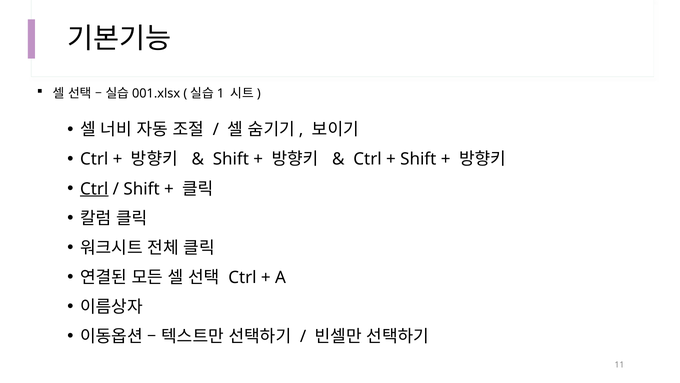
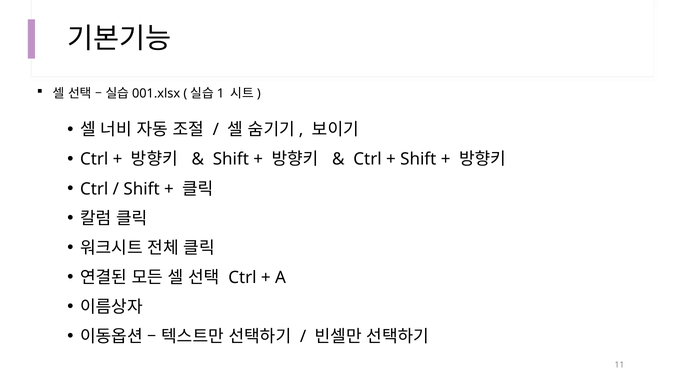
Ctrl at (94, 189) underline: present -> none
